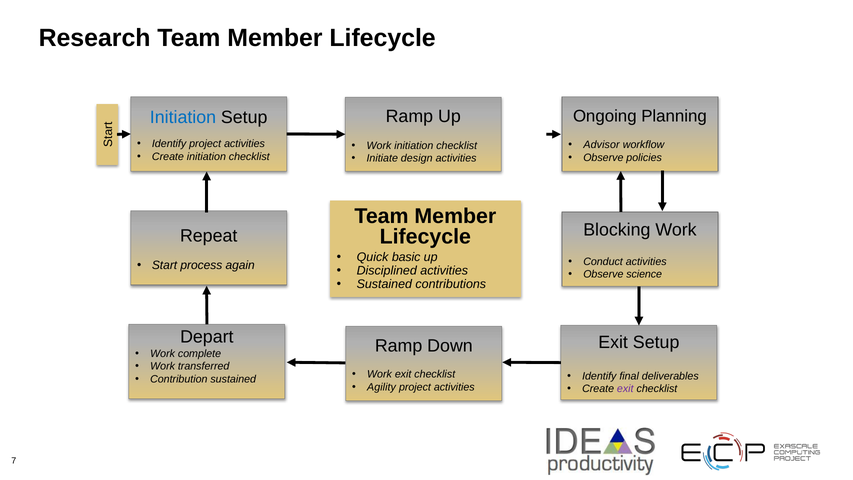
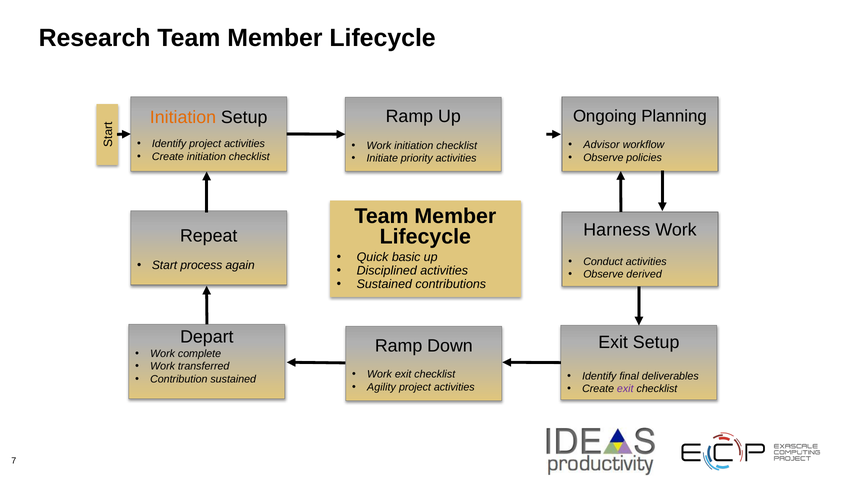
Initiation at (183, 118) colour: blue -> orange
design: design -> priority
Blocking: Blocking -> Harness
science: science -> derived
